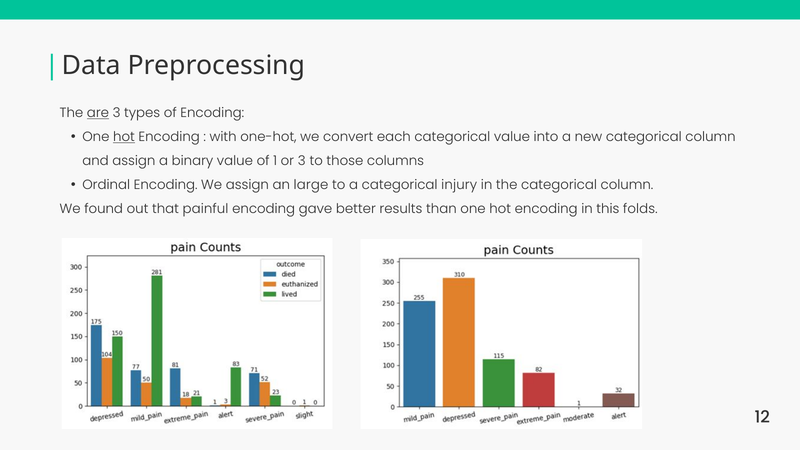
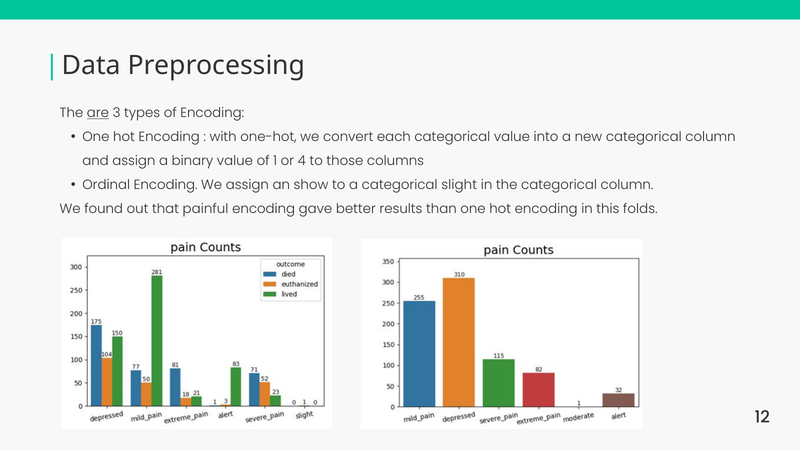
hot at (124, 137) underline: present -> none
or 3: 3 -> 4
large: large -> show
injury: injury -> slight
